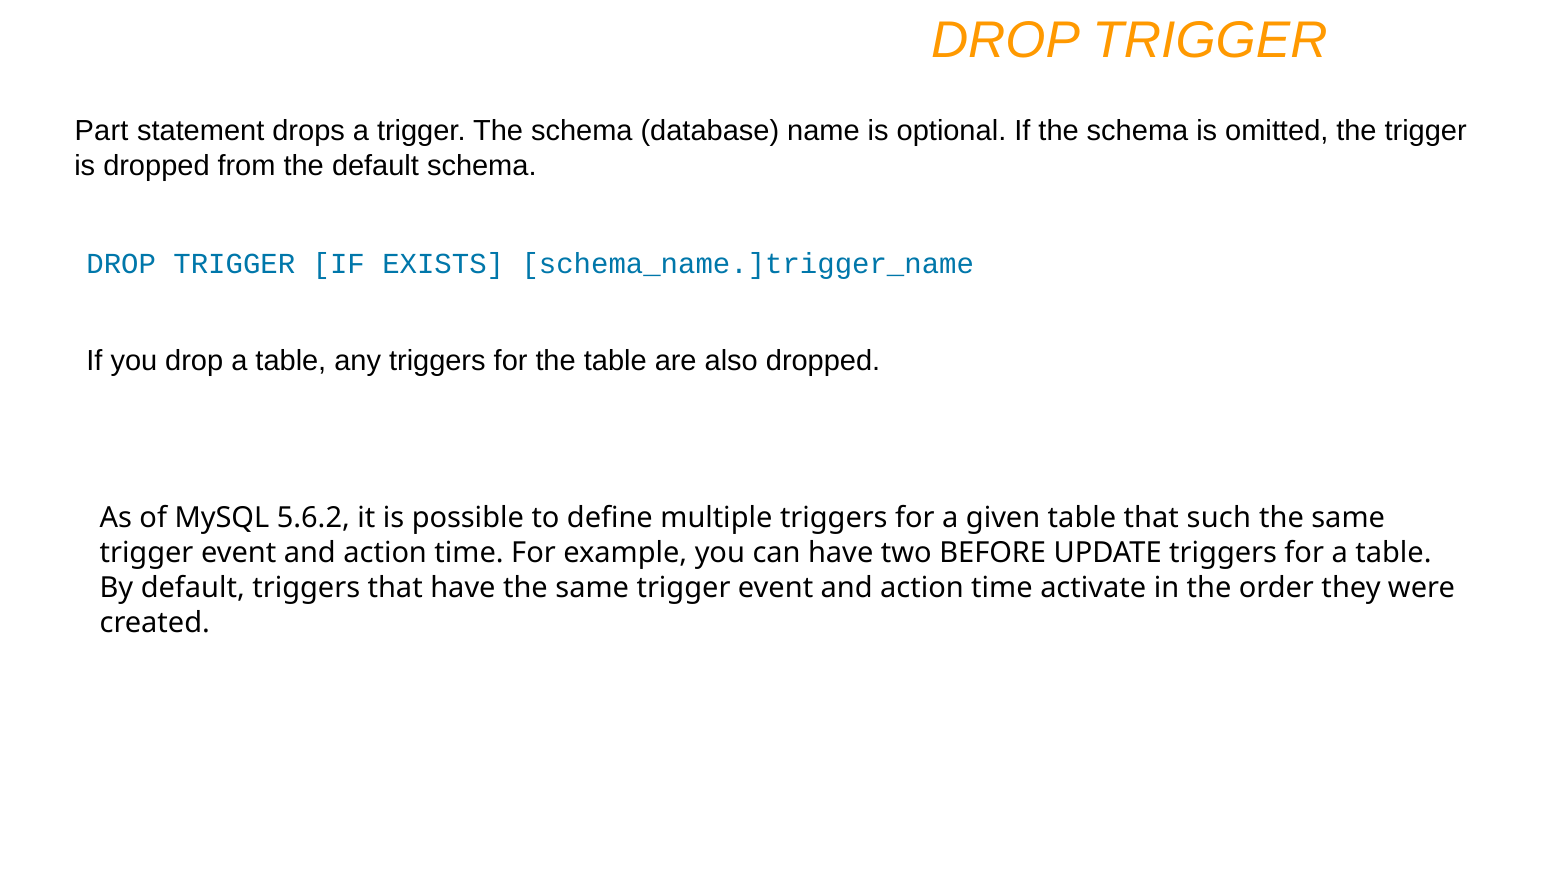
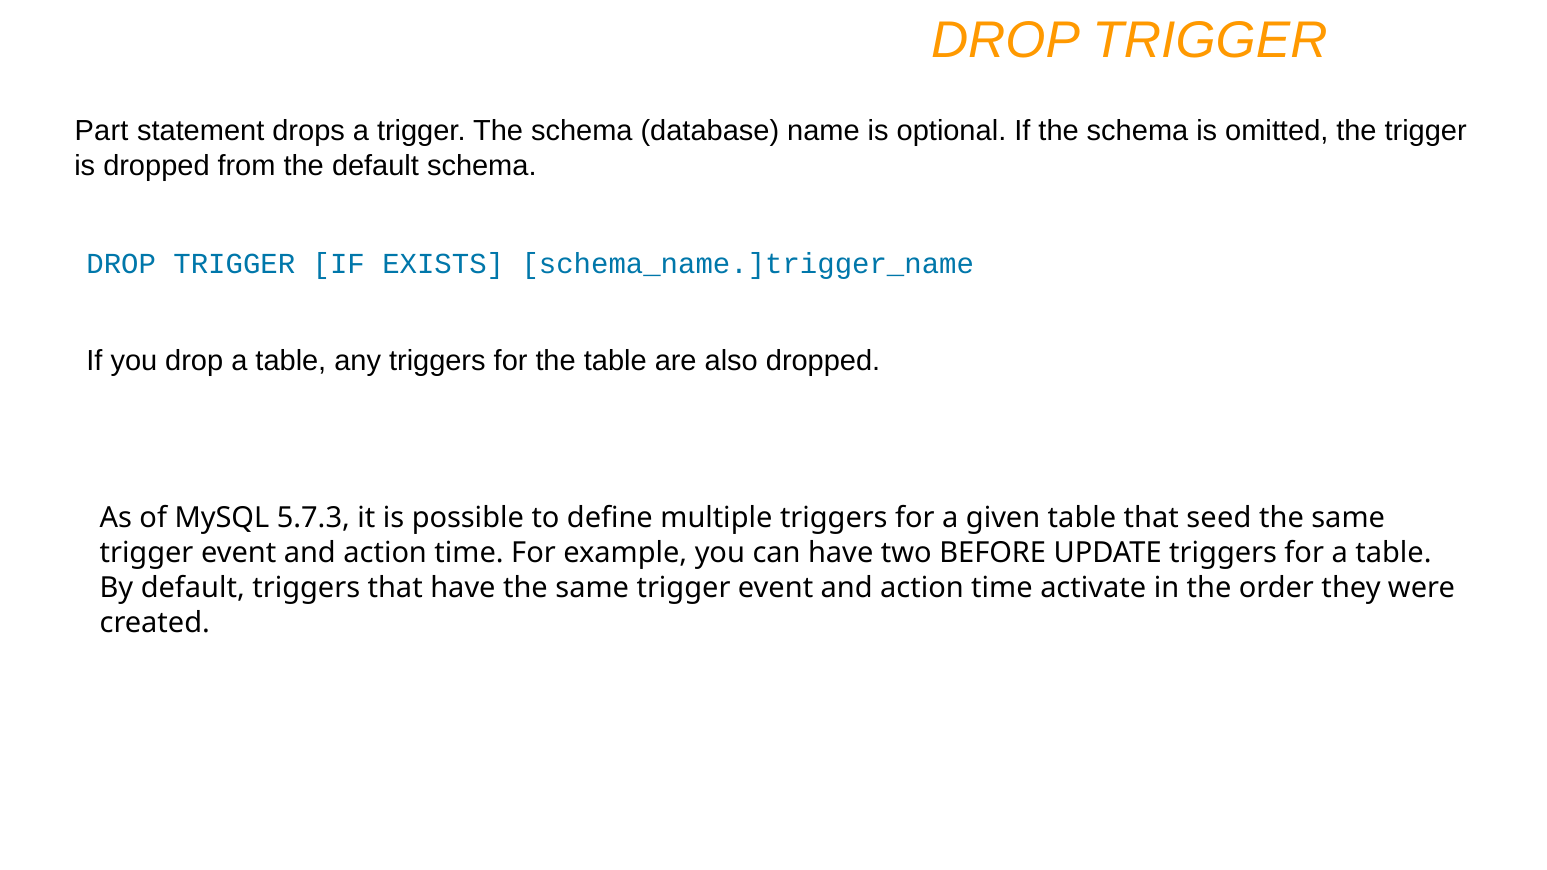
5.6.2: 5.6.2 -> 5.7.3
such: such -> seed
